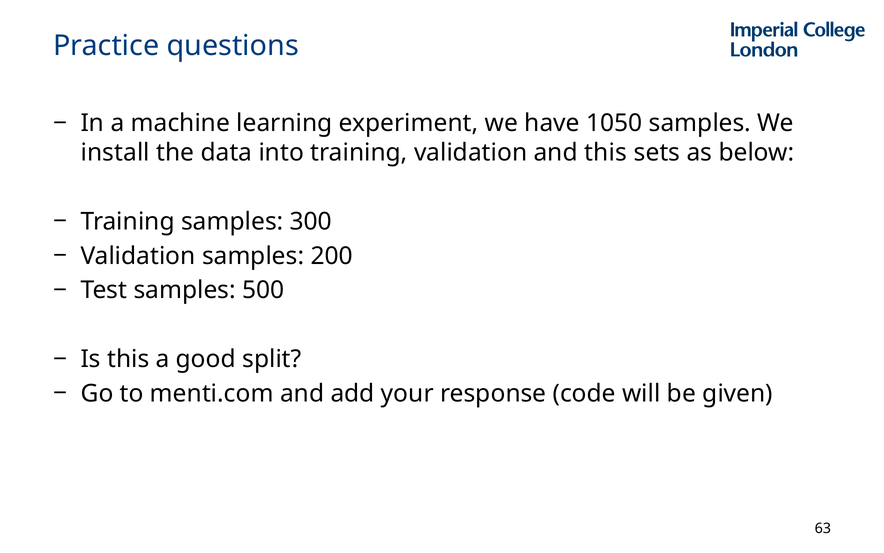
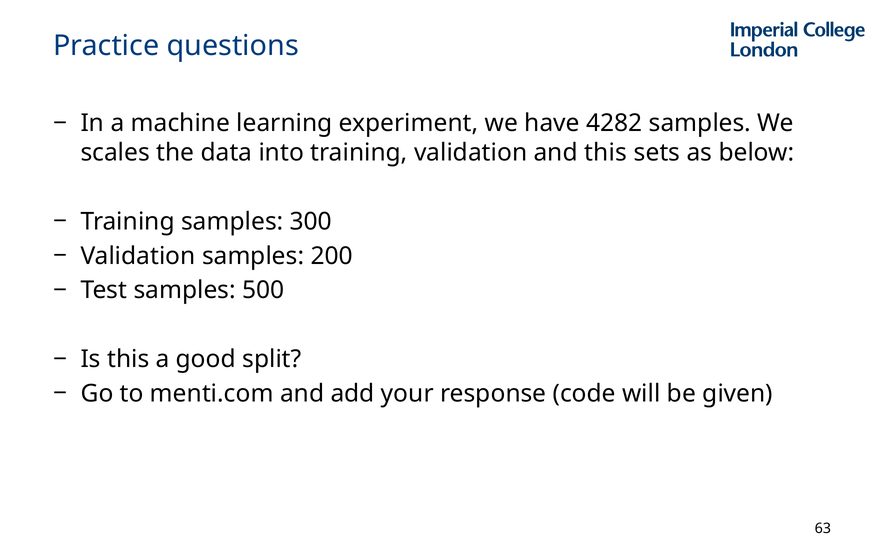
1050: 1050 -> 4282
install: install -> scales
